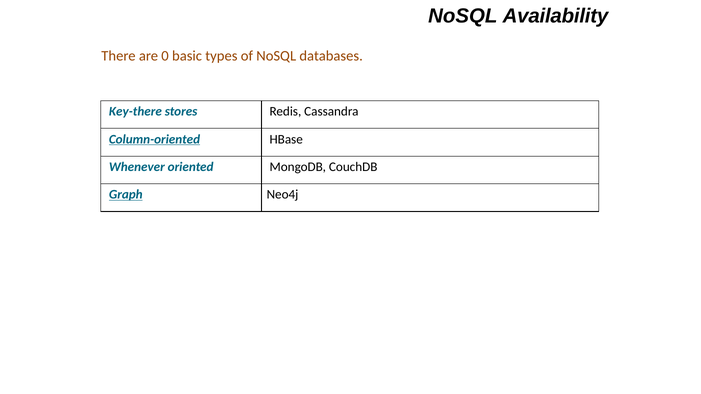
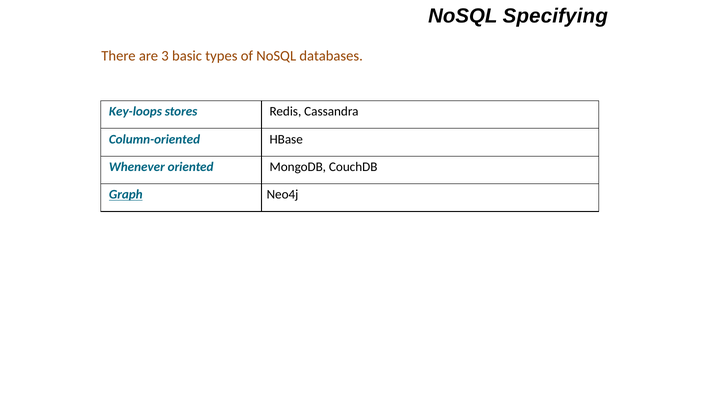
Availability: Availability -> Specifying
0: 0 -> 3
Key-there: Key-there -> Key-loops
Column-oriented underline: present -> none
